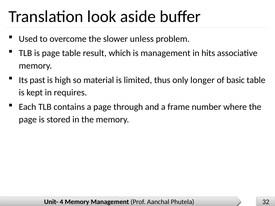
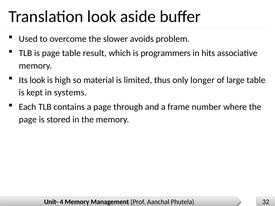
unless: unless -> avoids
is management: management -> programmers
Its past: past -> look
basic: basic -> large
requires: requires -> systems
